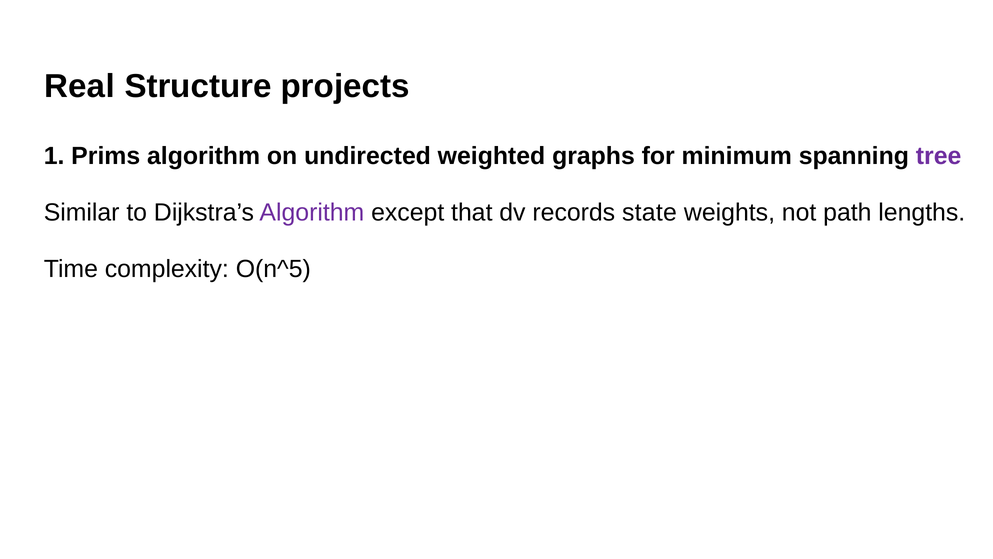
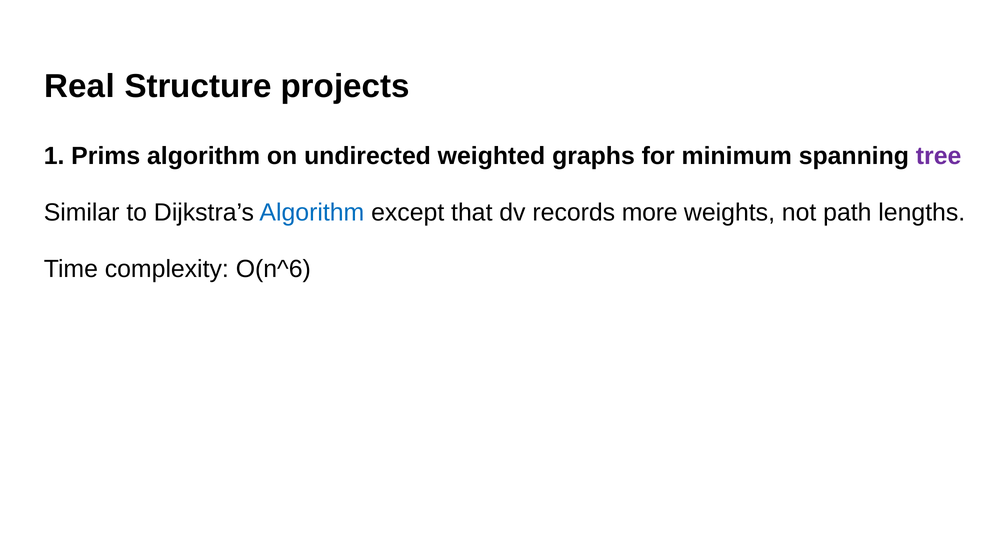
Algorithm at (312, 212) colour: purple -> blue
state: state -> more
O(n^5: O(n^5 -> O(n^6
